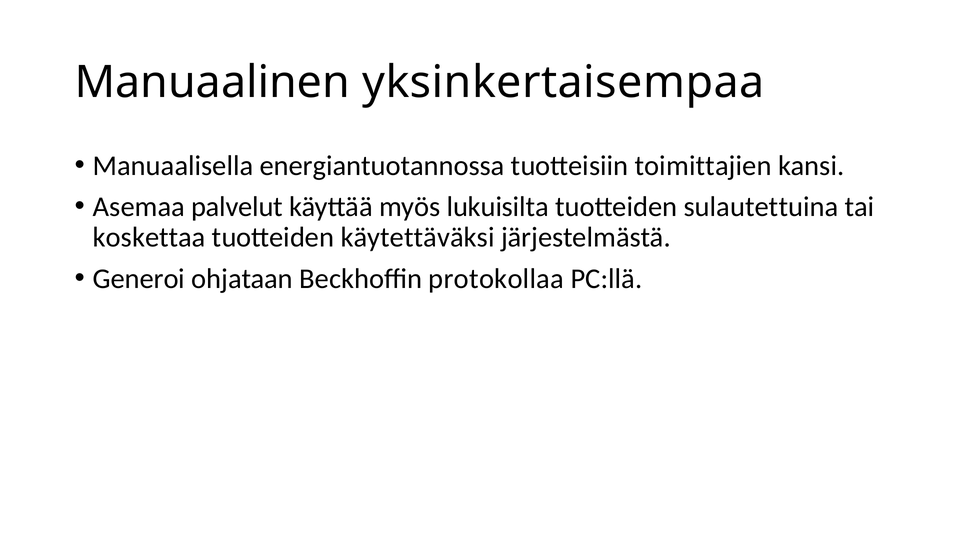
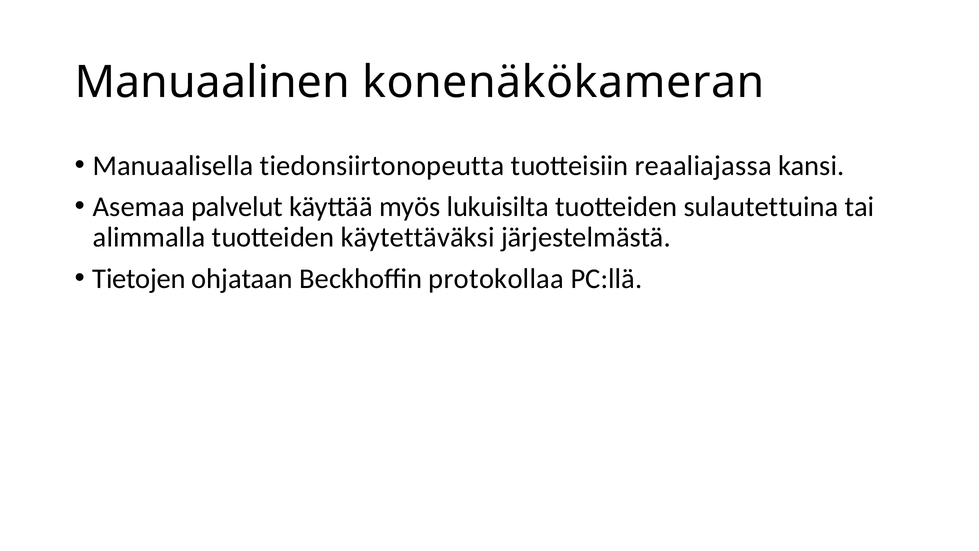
yksinkertaisempaa: yksinkertaisempaa -> konenäkökameran
energiantuotannossa: energiantuotannossa -> tiedonsiirtonopeutta
toimittajien: toimittajien -> reaaliajassa
koskettaa: koskettaa -> alimmalla
Generoi: Generoi -> Tietojen
